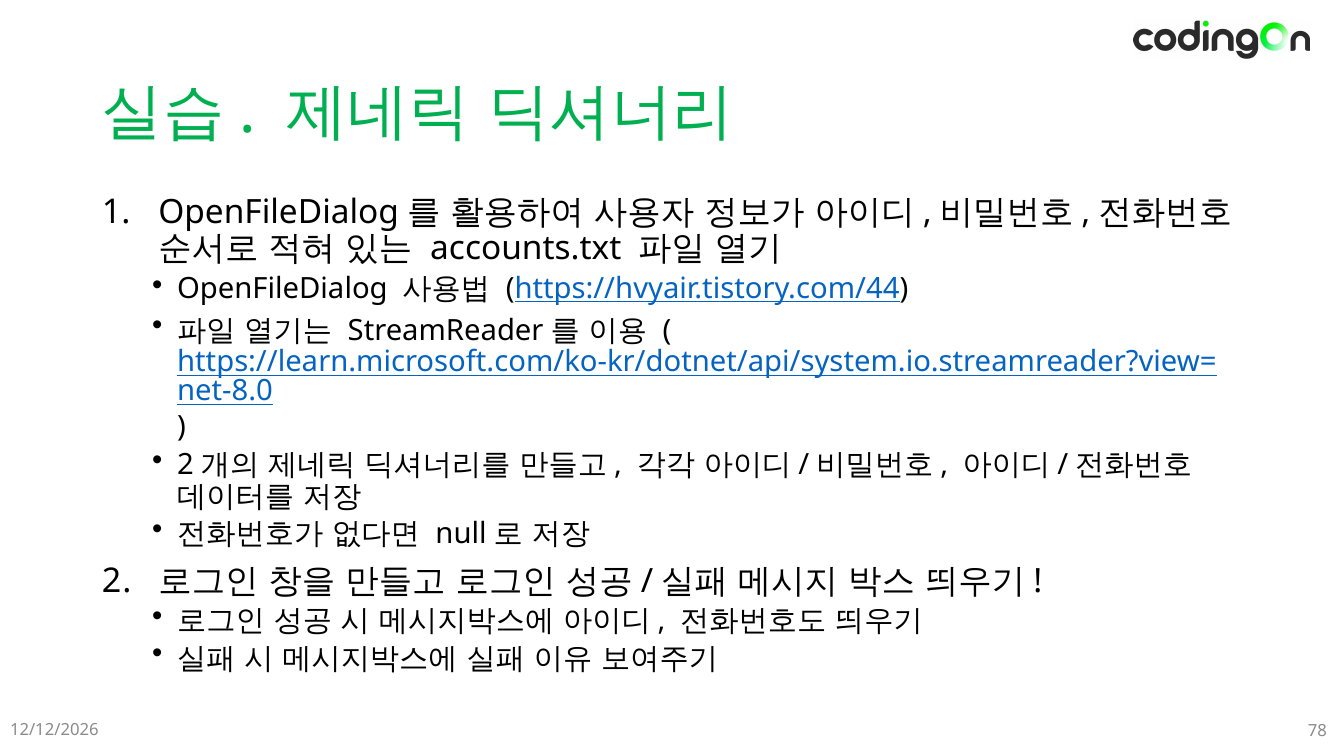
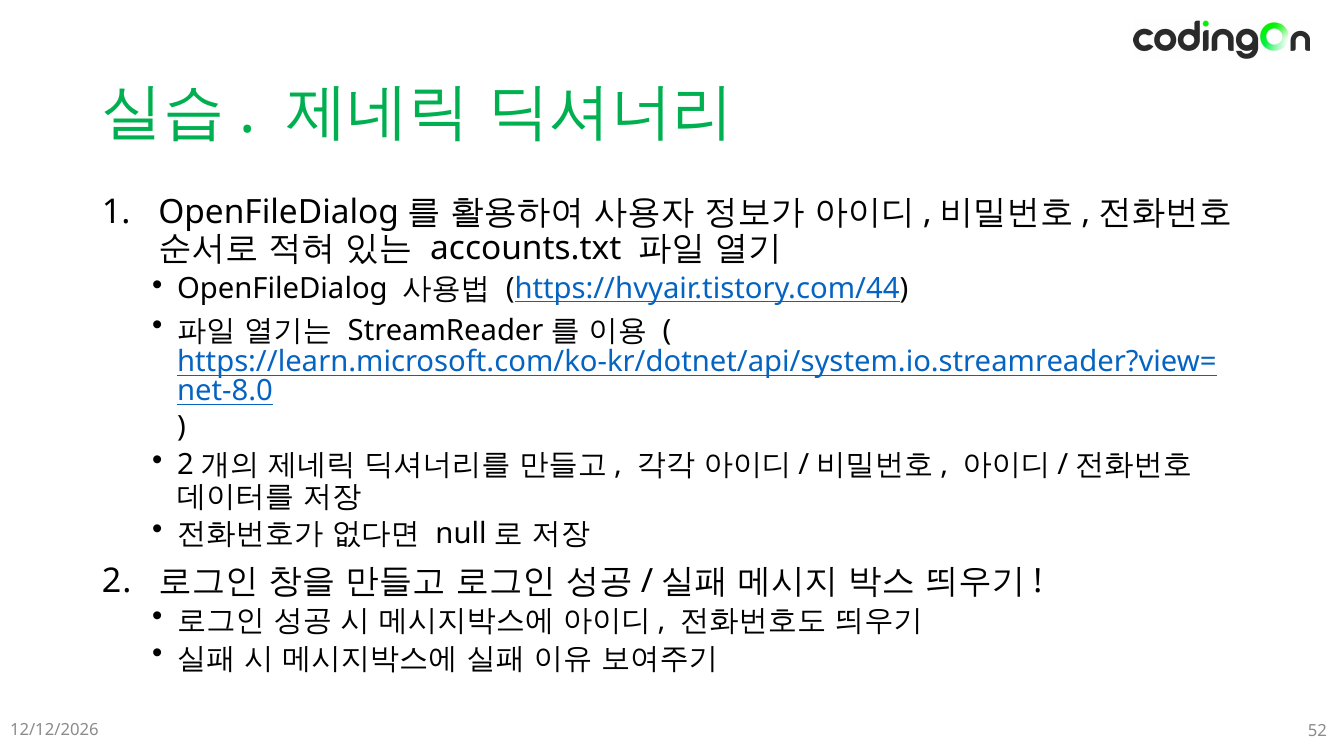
78: 78 -> 52
